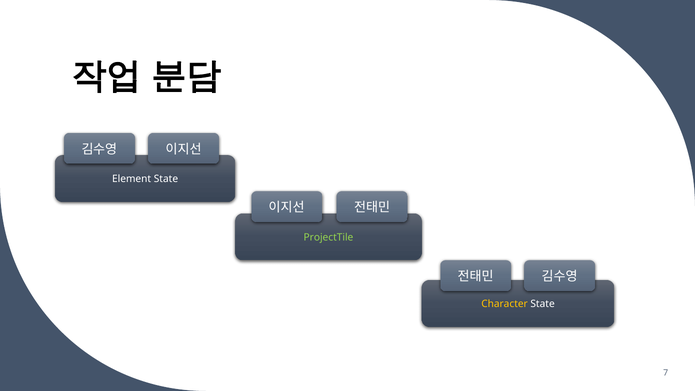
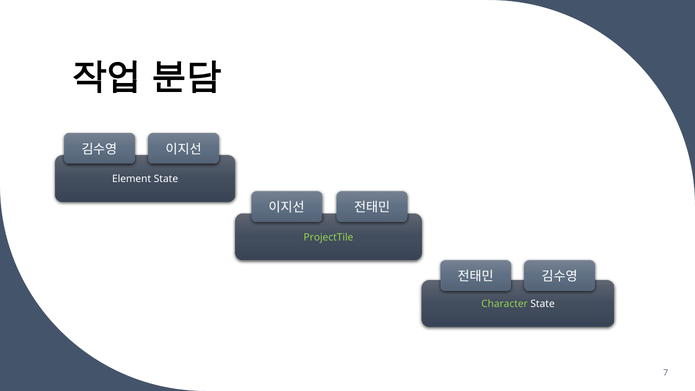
Character colour: yellow -> light green
